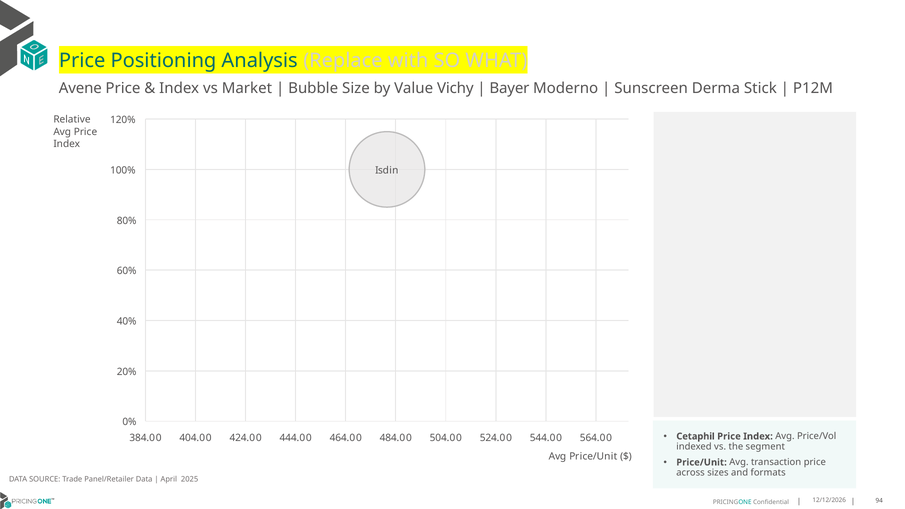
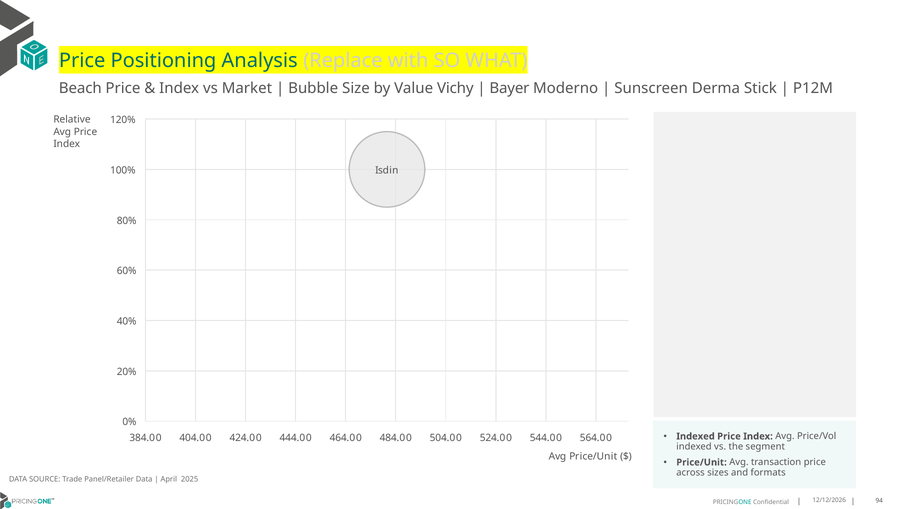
Avene: Avene -> Beach
Cetaphil at (696, 436): Cetaphil -> Indexed
